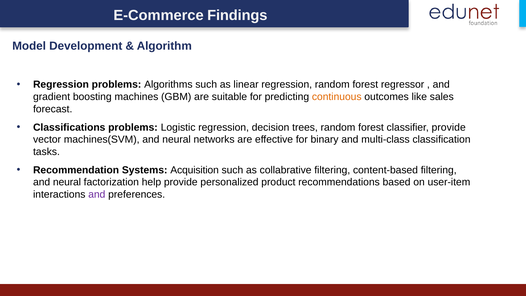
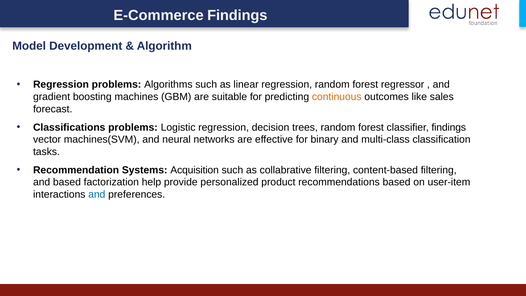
classifier provide: provide -> findings
neural at (67, 182): neural -> based
and at (97, 194) colour: purple -> blue
